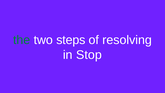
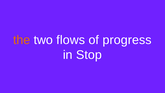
the colour: green -> orange
steps: steps -> flows
resolving: resolving -> progress
